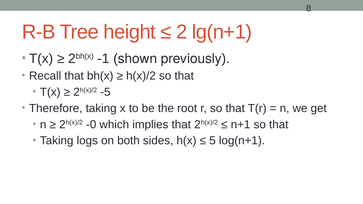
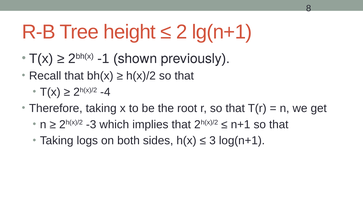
-5: -5 -> -4
-0: -0 -> -3
5: 5 -> 3
